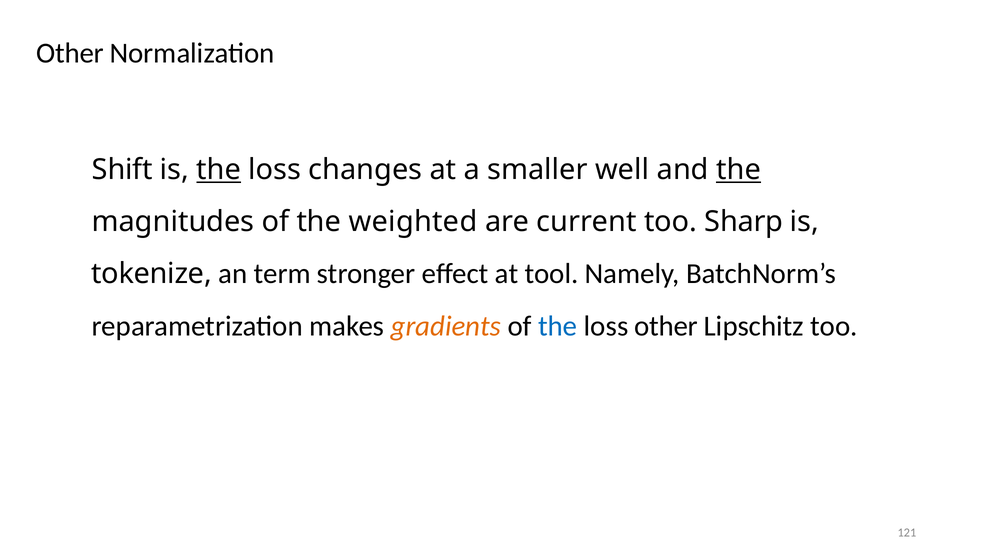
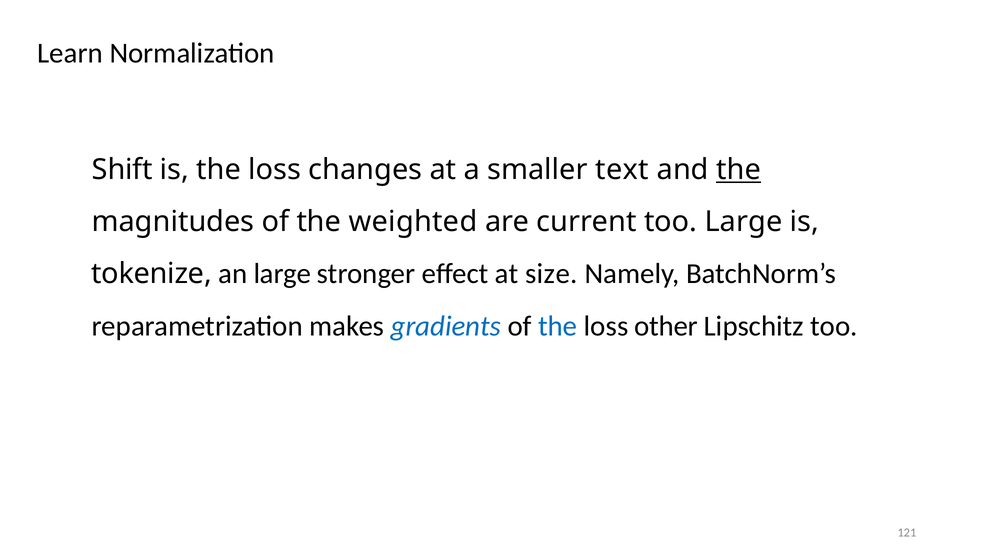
Other at (70, 53): Other -> Learn
the at (219, 170) underline: present -> none
well: well -> text
too Sharp: Sharp -> Large
an term: term -> large
tool: tool -> size
gradients colour: orange -> blue
